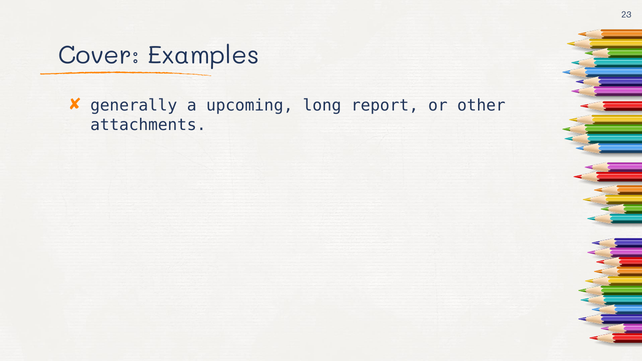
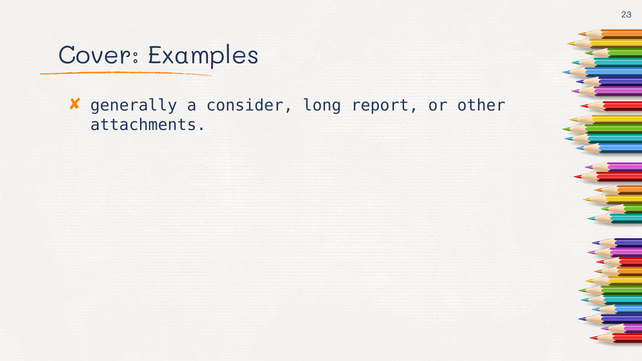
upcoming: upcoming -> consider
